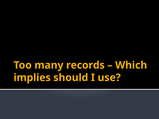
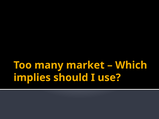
records: records -> market
